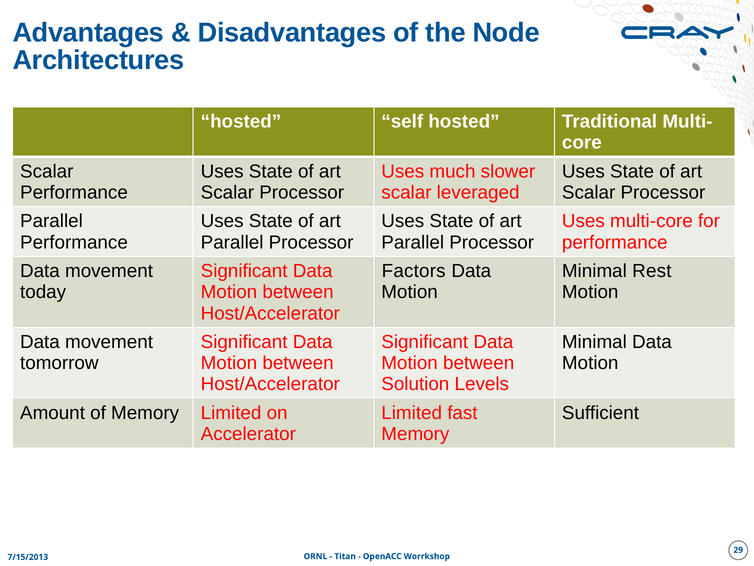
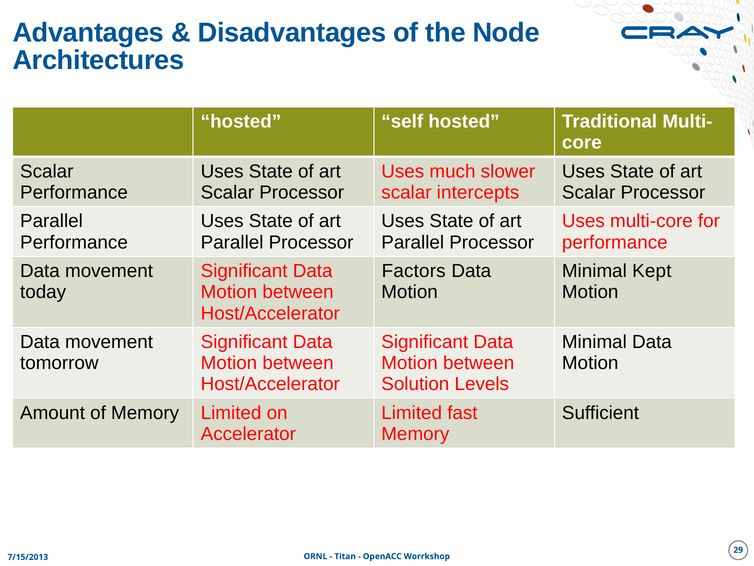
leveraged: leveraged -> intercepts
Rest: Rest -> Kept
